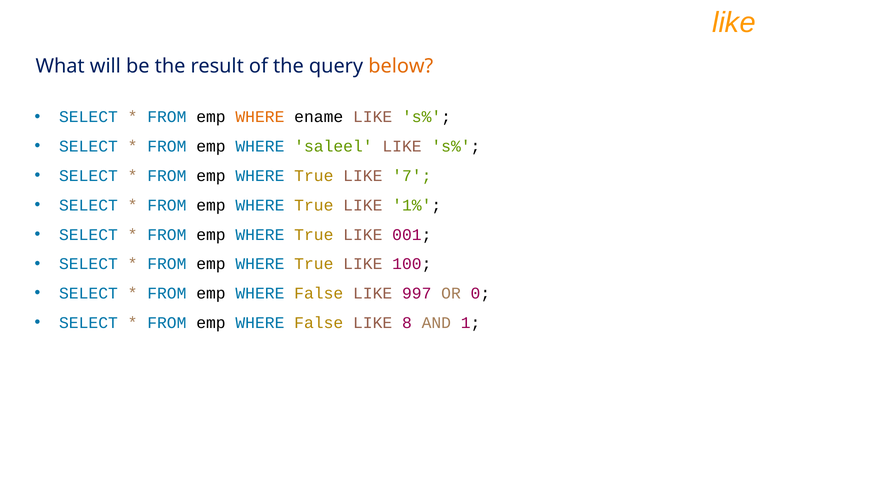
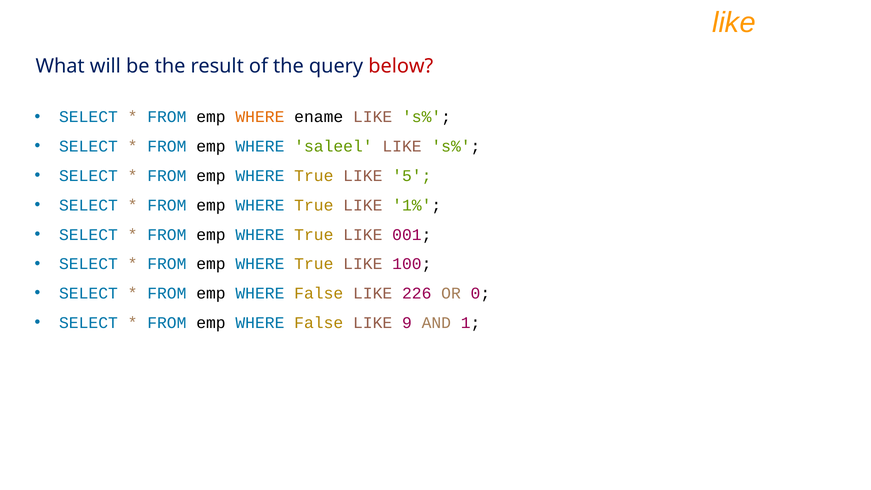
below colour: orange -> red
7: 7 -> 5
997: 997 -> 226
8: 8 -> 9
